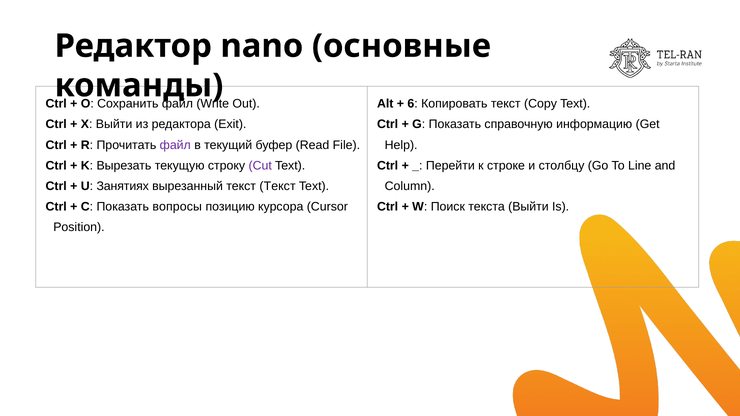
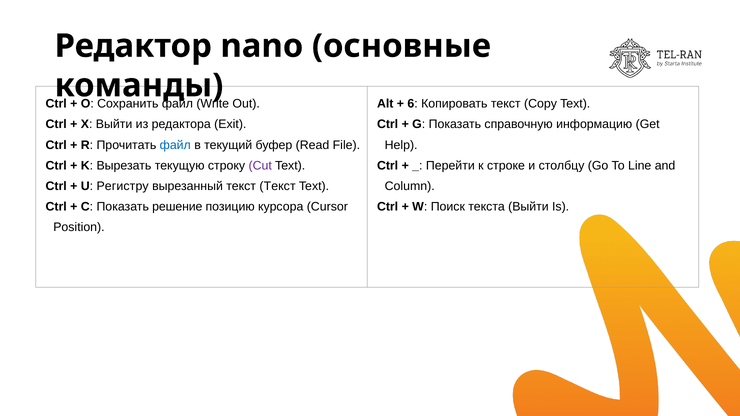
файл at (175, 145) colour: purple -> blue
Занятиях: Занятиях -> Регистру
вопросы: вопросы -> решение
